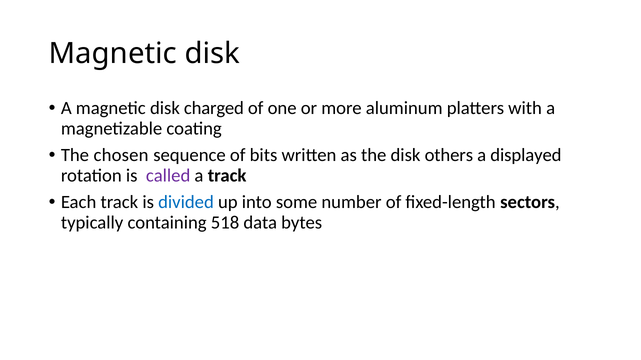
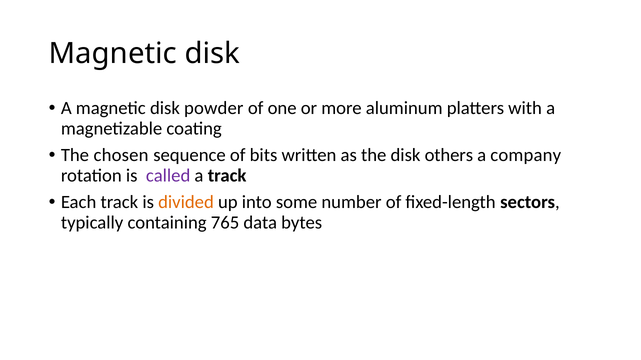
charged: charged -> powder
displayed: displayed -> company
divided colour: blue -> orange
518: 518 -> 765
